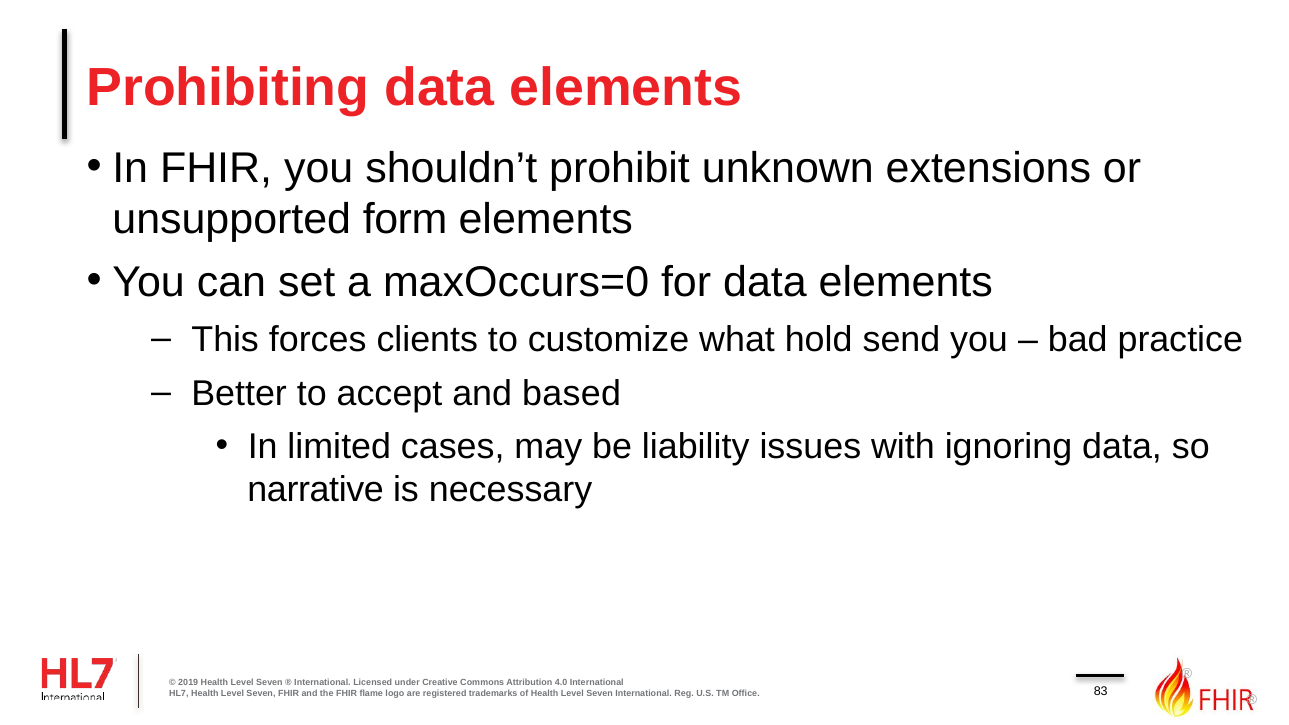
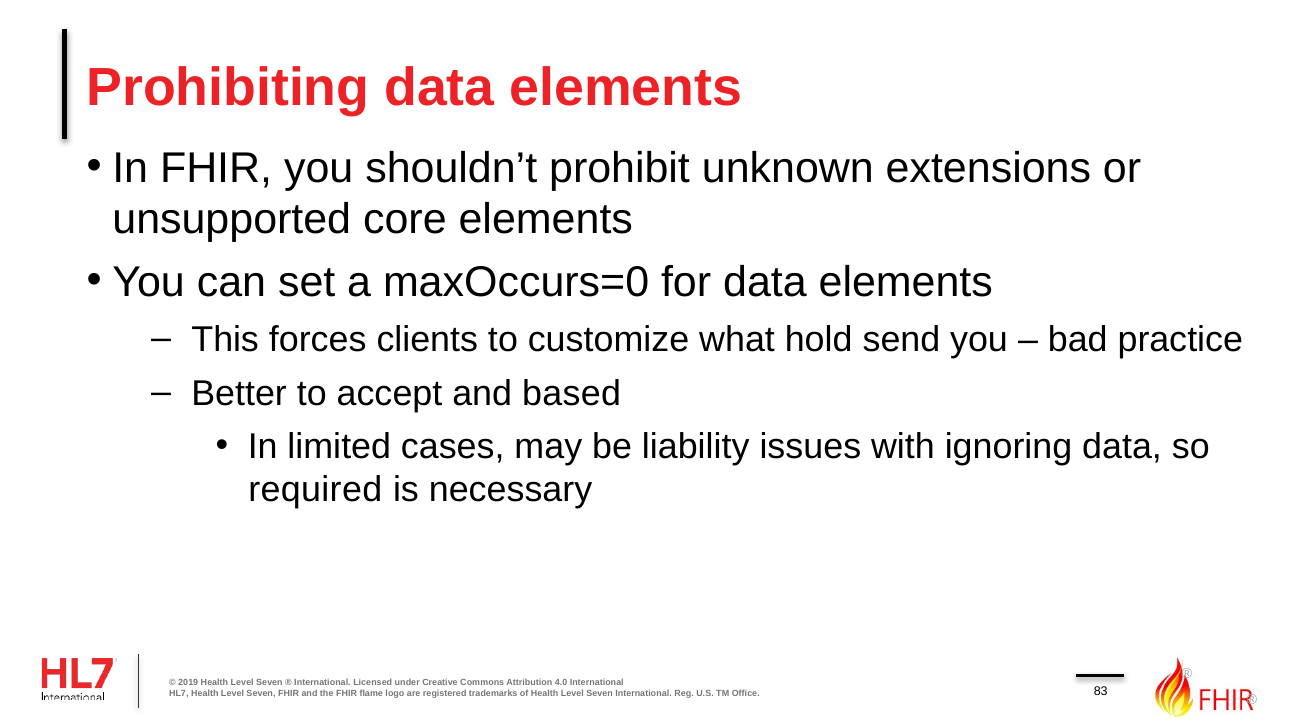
form: form -> core
narrative: narrative -> required
